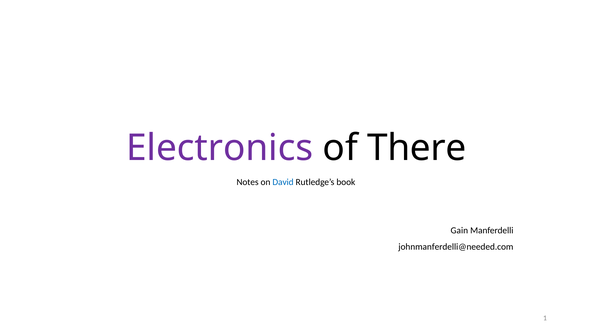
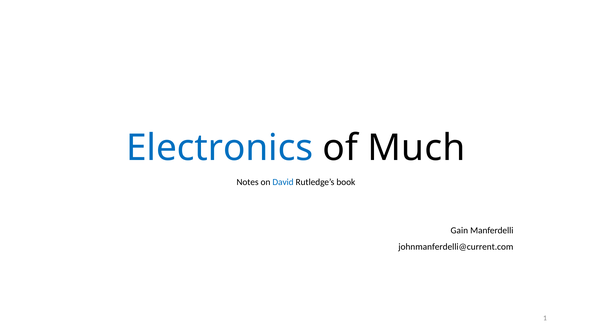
Electronics colour: purple -> blue
There: There -> Much
johnmanferdelli@needed.com: johnmanferdelli@needed.com -> johnmanferdelli@current.com
